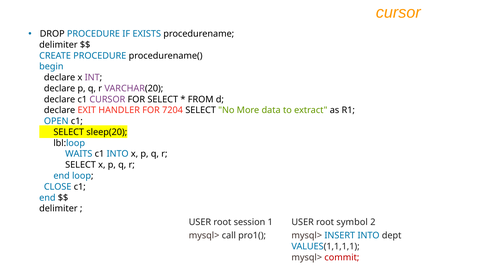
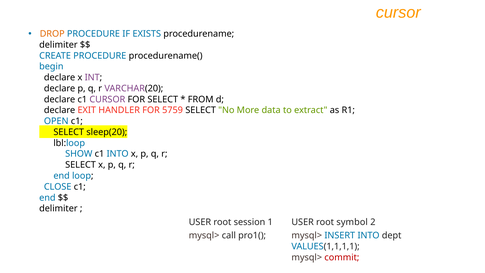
DROP colour: black -> orange
7204: 7204 -> 5759
WAITS: WAITS -> SHOW
